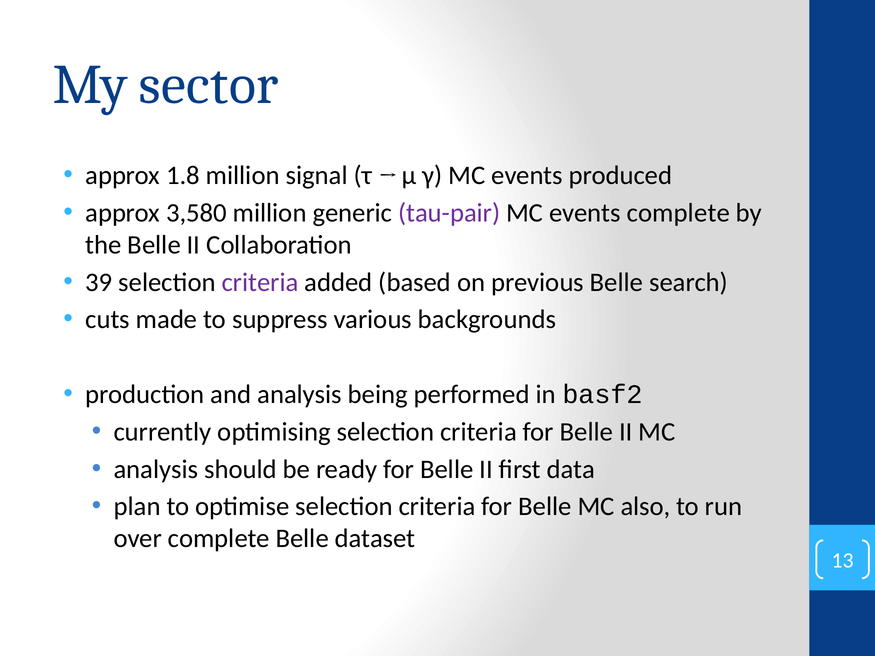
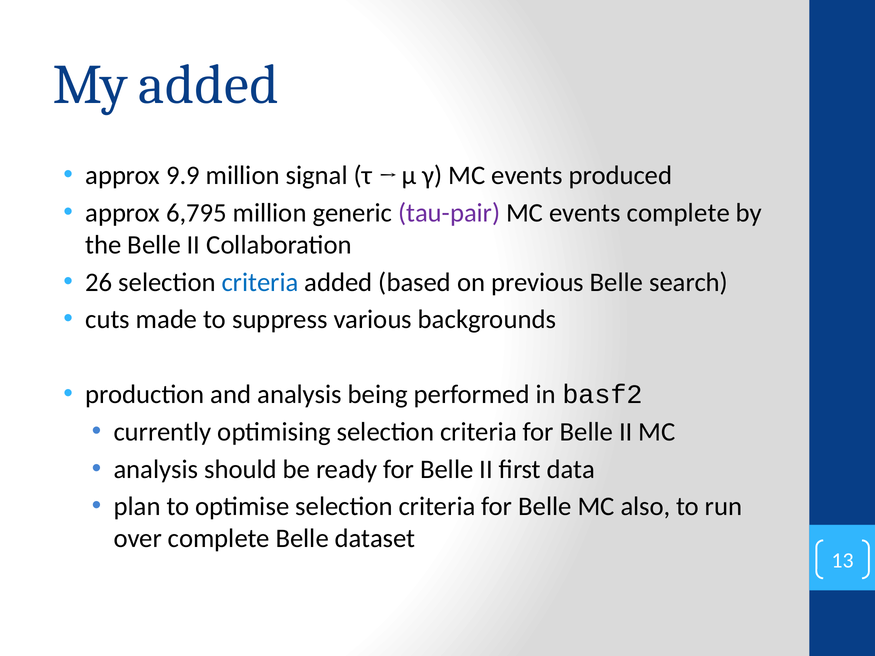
My sector: sector -> added
1.8: 1.8 -> 9.9
3,580: 3,580 -> 6,795
39: 39 -> 26
criteria at (260, 282) colour: purple -> blue
